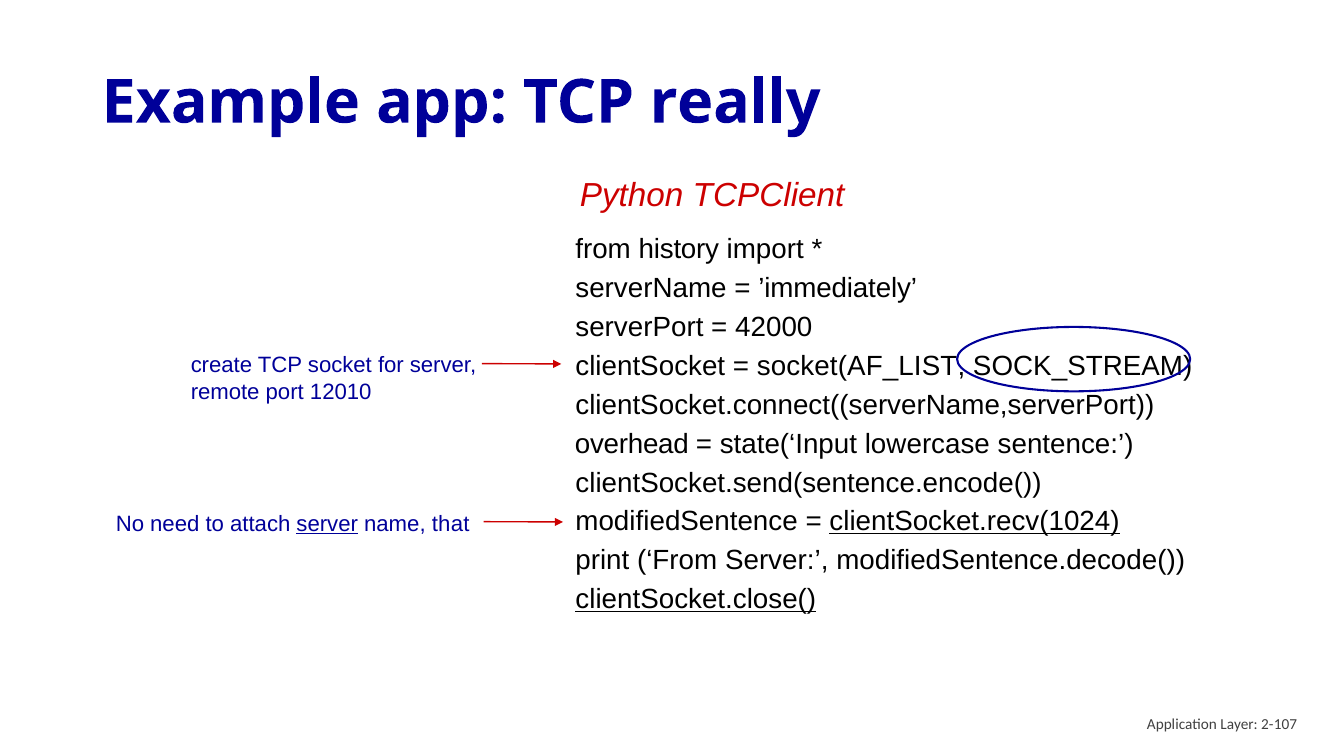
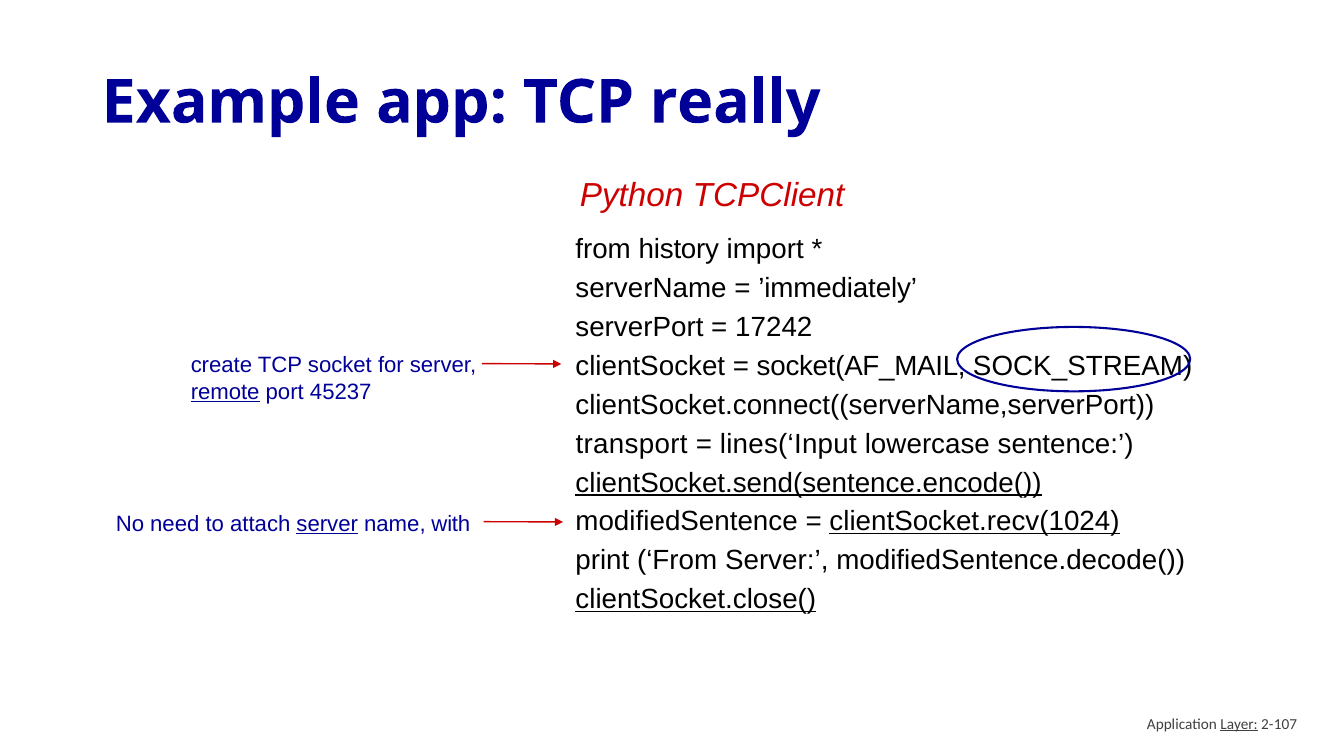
42000: 42000 -> 17242
socket(AF_LIST: socket(AF_LIST -> socket(AF_MAIL
remote underline: none -> present
12010: 12010 -> 45237
overhead: overhead -> transport
state(‘Input: state(‘Input -> lines(‘Input
clientSocket.send(sentence.encode( underline: none -> present
that: that -> with
Layer underline: none -> present
